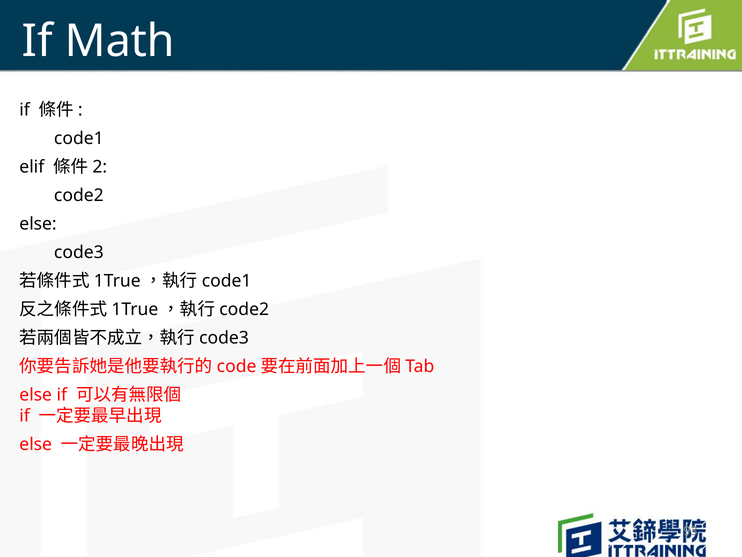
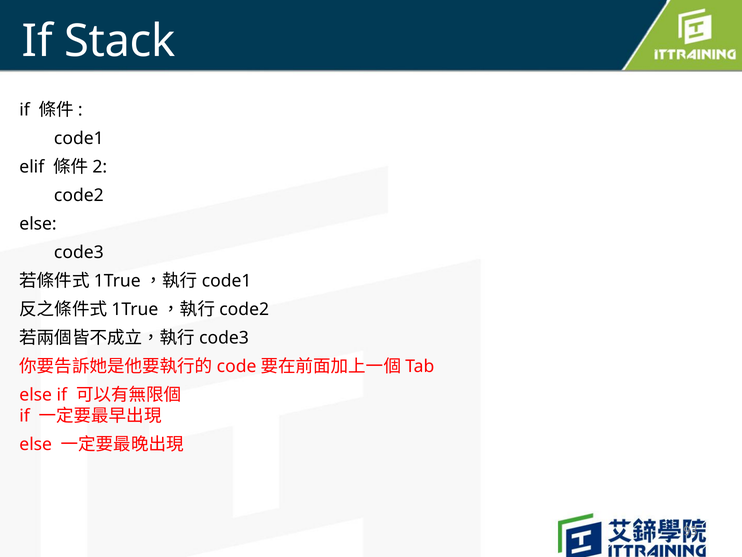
Math: Math -> Stack
